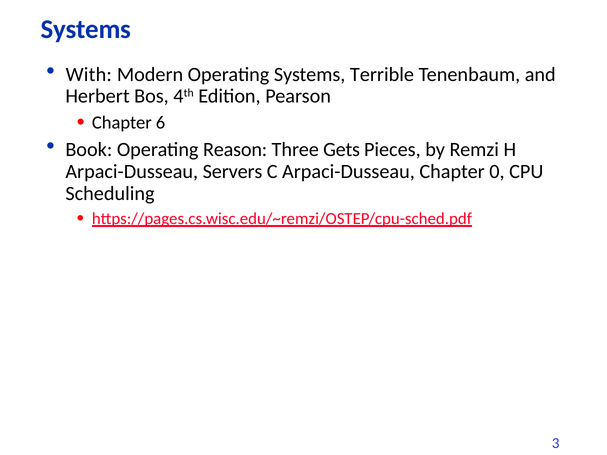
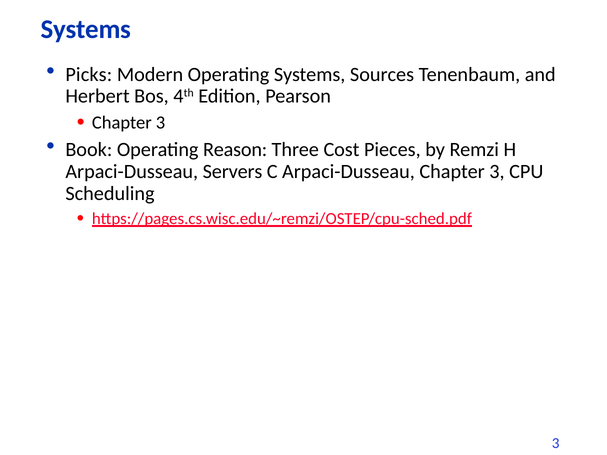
With: With -> Picks
Terrible: Terrible -> Sources
6 at (161, 123): 6 -> 3
Gets: Gets -> Cost
Arpaci-Dusseau Chapter 0: 0 -> 3
